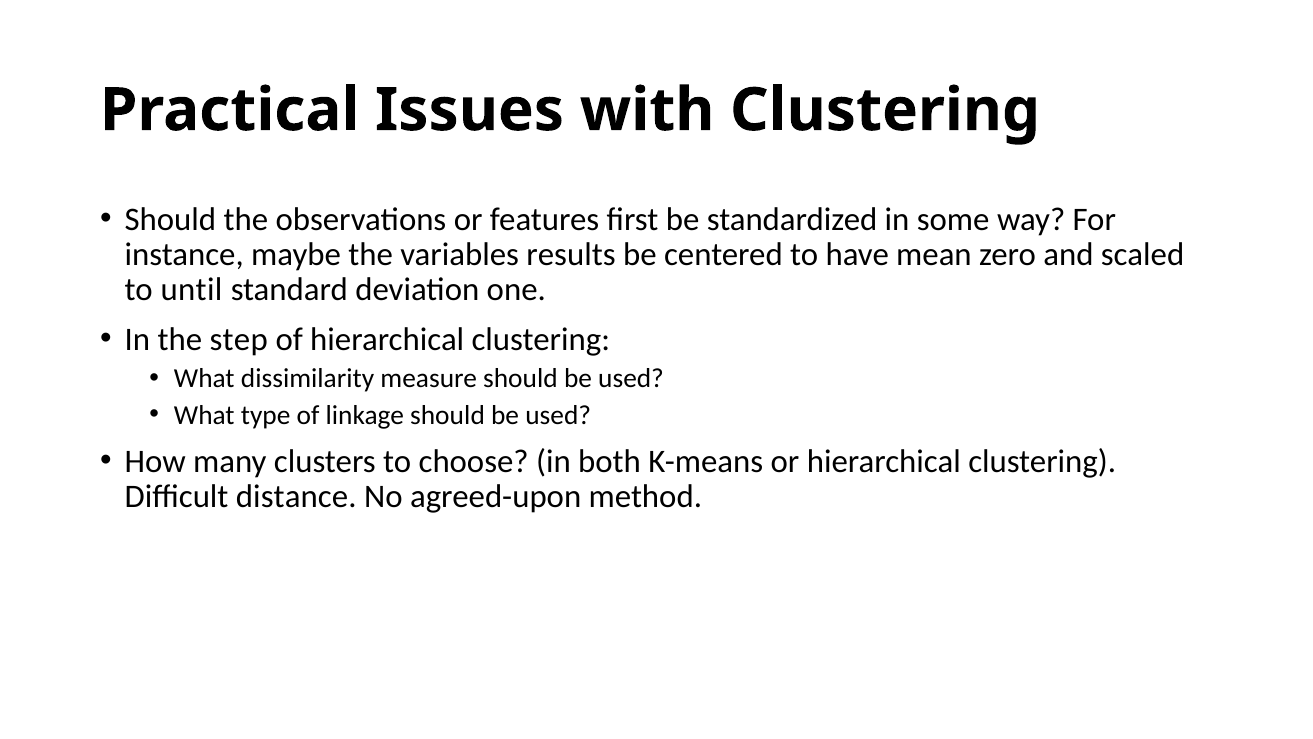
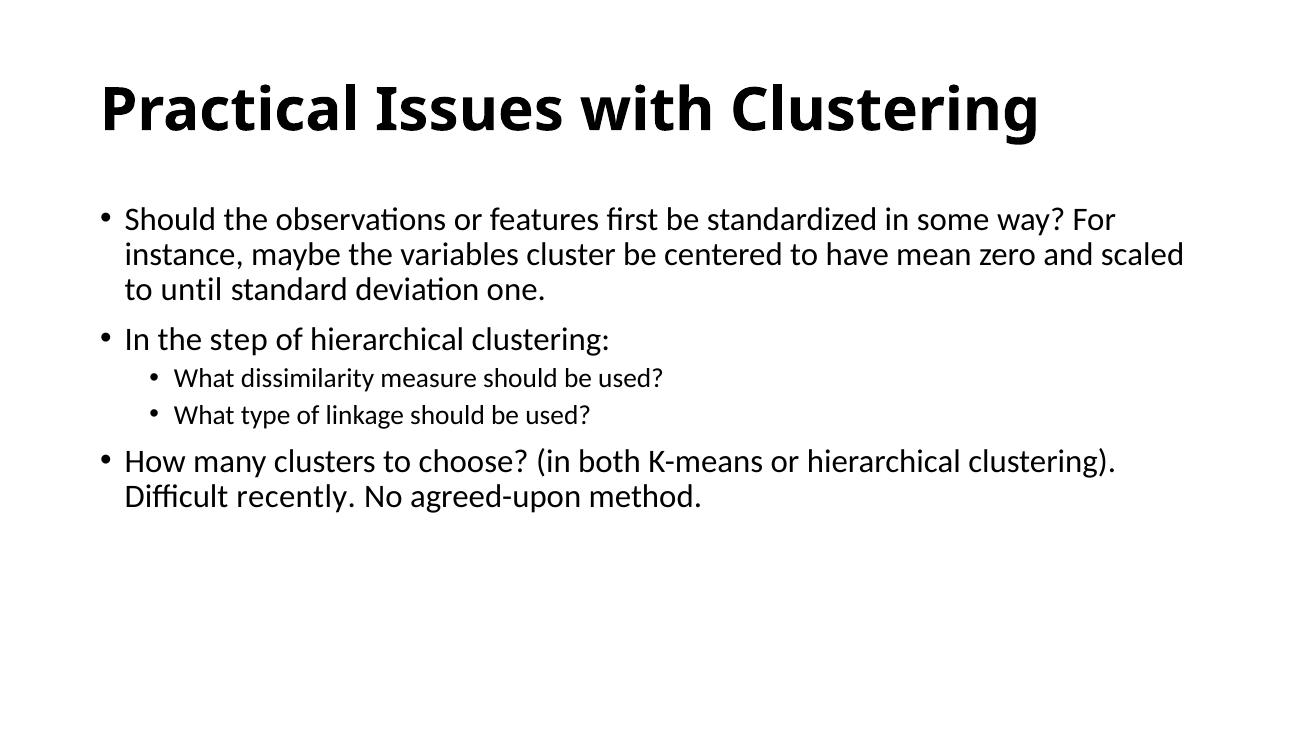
results: results -> cluster
distance: distance -> recently
